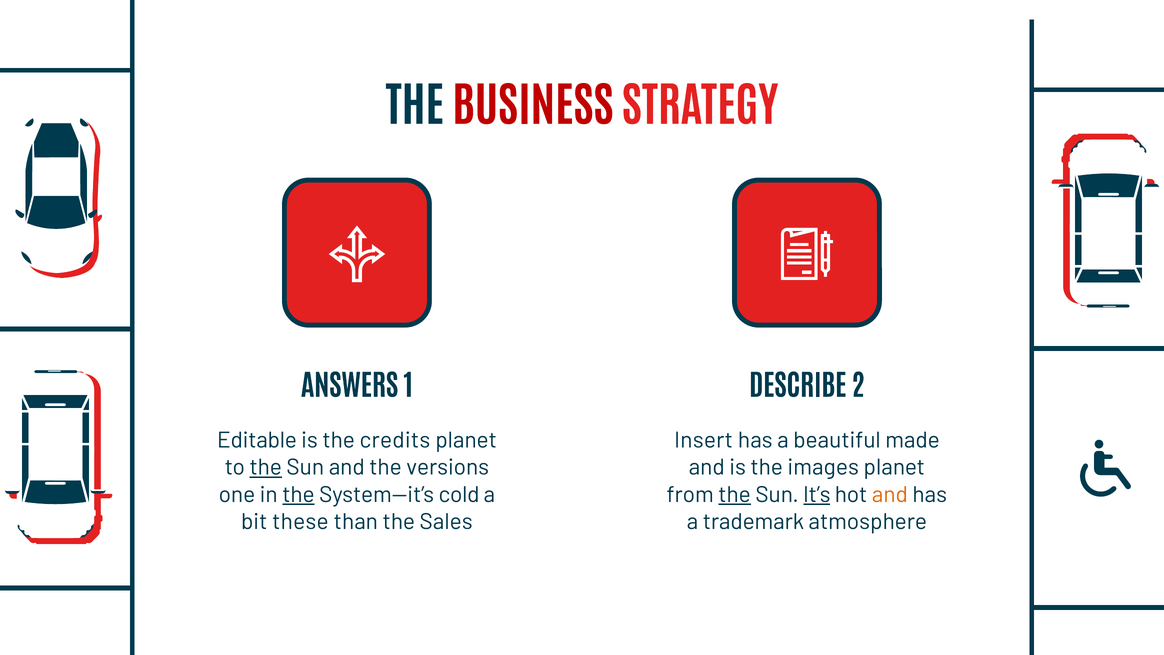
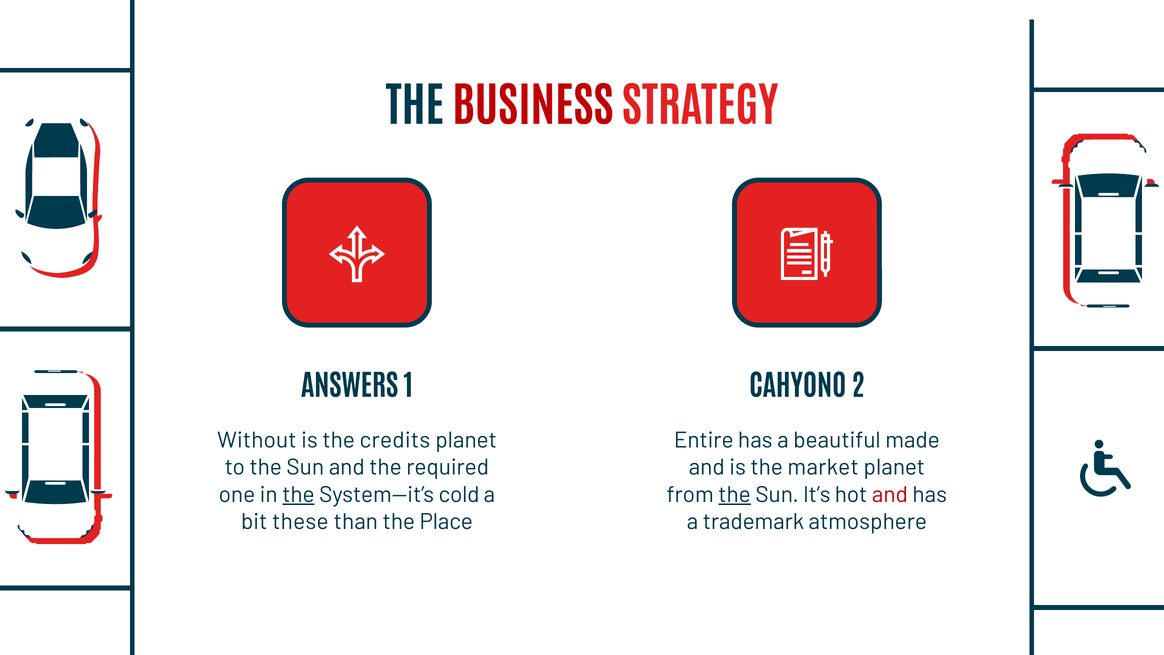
DESCRIBE: DESCRIBE -> CAHYONO
Editable: Editable -> Without
Insert: Insert -> Entire
the at (266, 467) underline: present -> none
versions: versions -> required
images: images -> market
It’s underline: present -> none
and at (890, 495) colour: orange -> red
Sales: Sales -> Place
